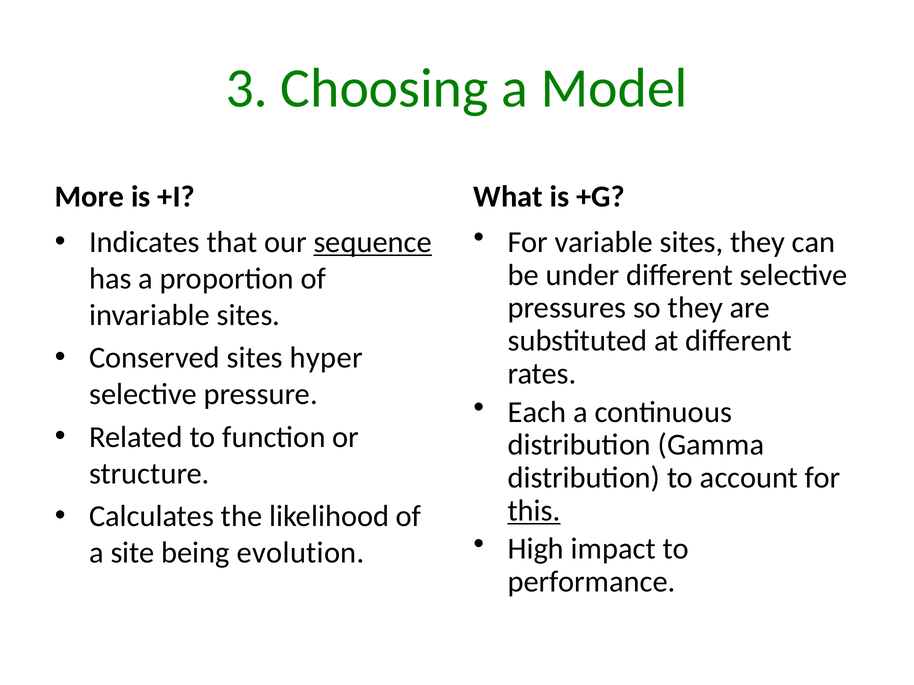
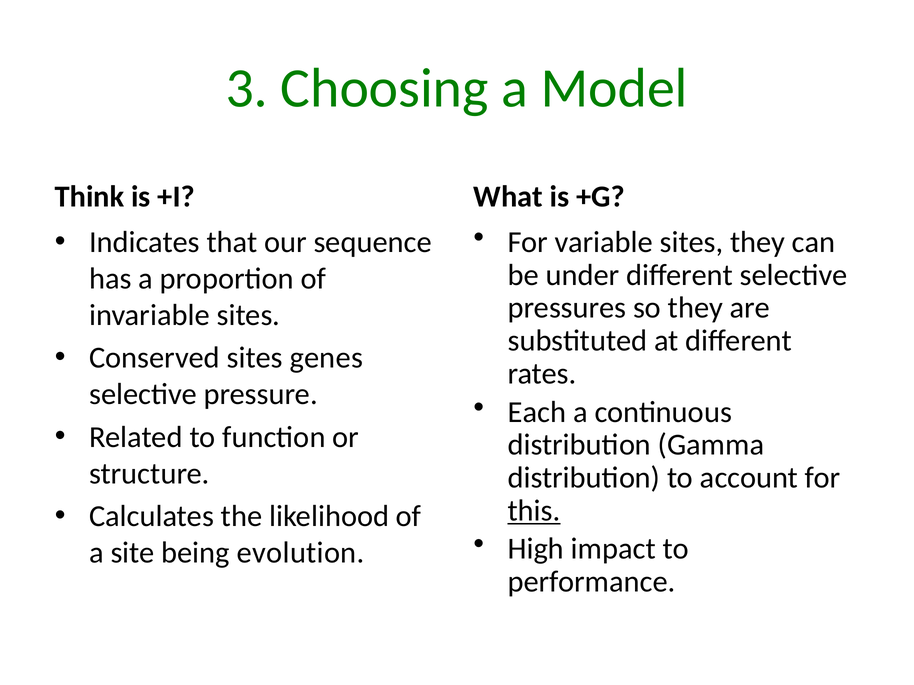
More: More -> Think
sequence underline: present -> none
hyper: hyper -> genes
